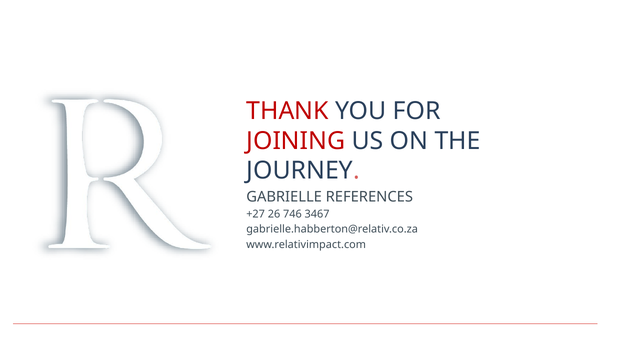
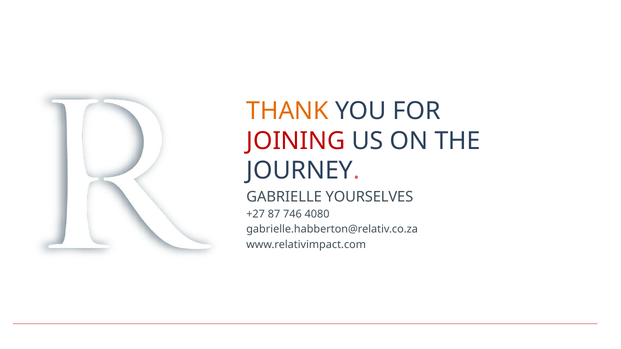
THANK colour: red -> orange
REFERENCES: REFERENCES -> YOURSELVES
26: 26 -> 87
3467: 3467 -> 4080
